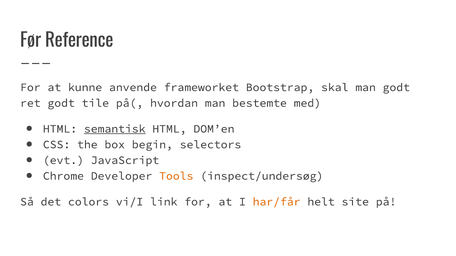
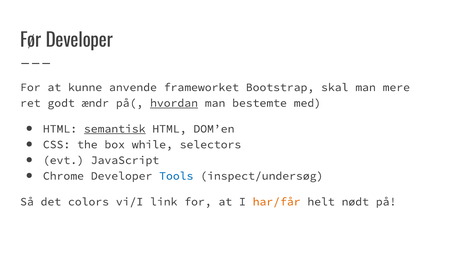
Før Reference: Reference -> Developer
man godt: godt -> mere
tile: tile -> ændr
hvordan underline: none -> present
begin: begin -> while
Tools colour: orange -> blue
site: site -> nødt
